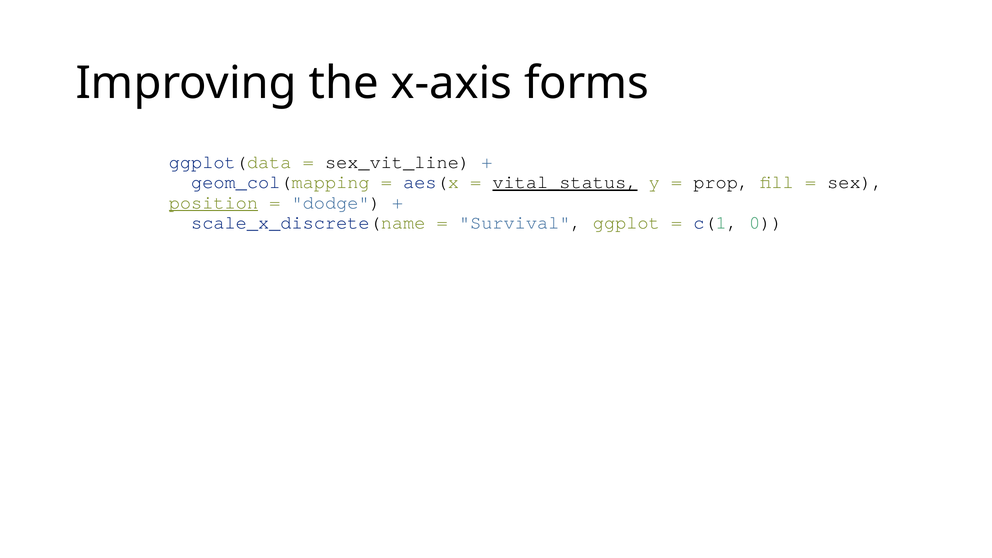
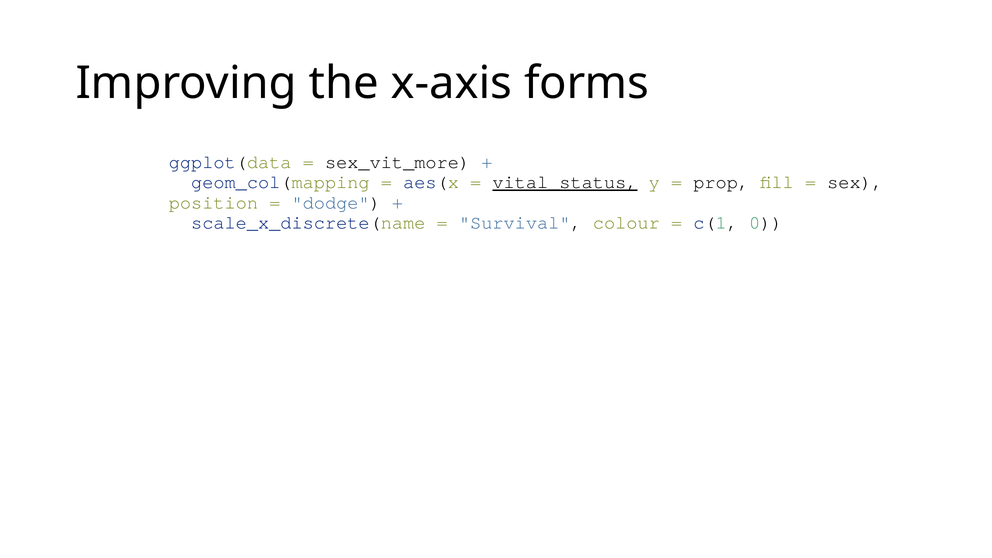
sex_vit_line: sex_vit_line -> sex_vit_more
position underline: present -> none
ggplot: ggplot -> colour
